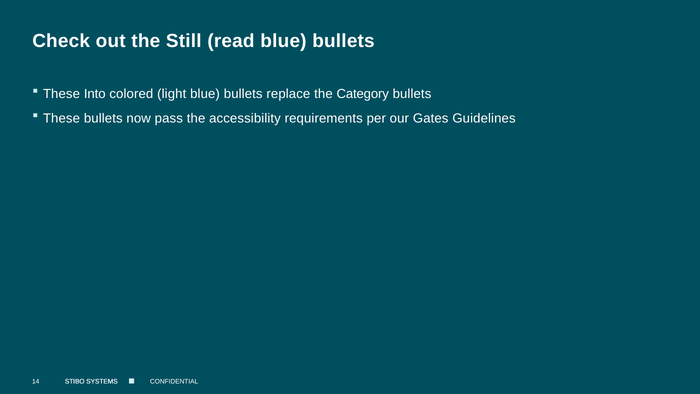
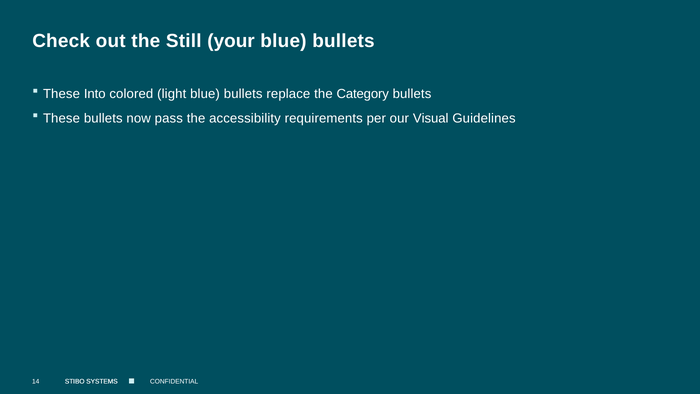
read: read -> your
Gates: Gates -> Visual
